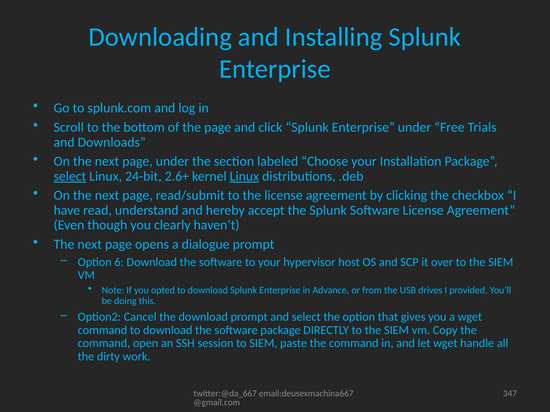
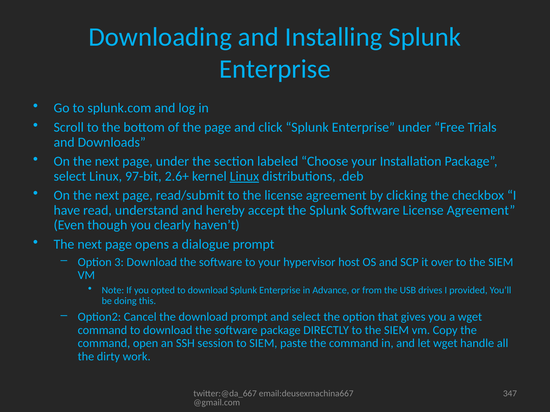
select at (70, 176) underline: present -> none
24-bit: 24-bit -> 97-bit
6: 6 -> 3
